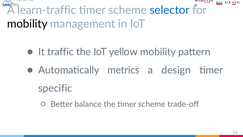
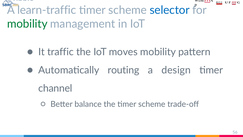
mobility at (27, 24) colour: black -> green
yellow: yellow -> moves
metrics: metrics -> routing
specific: specific -> channel
